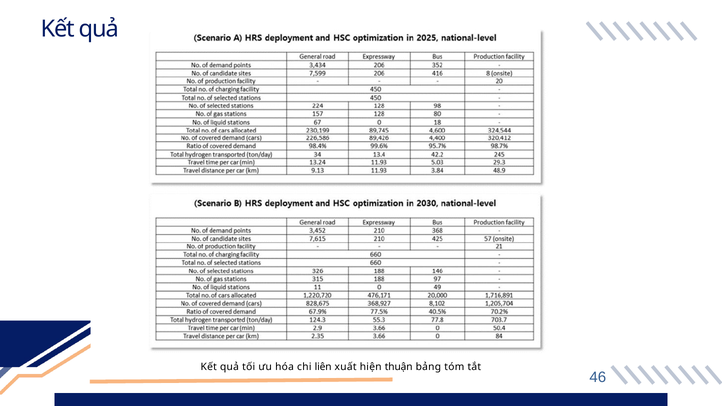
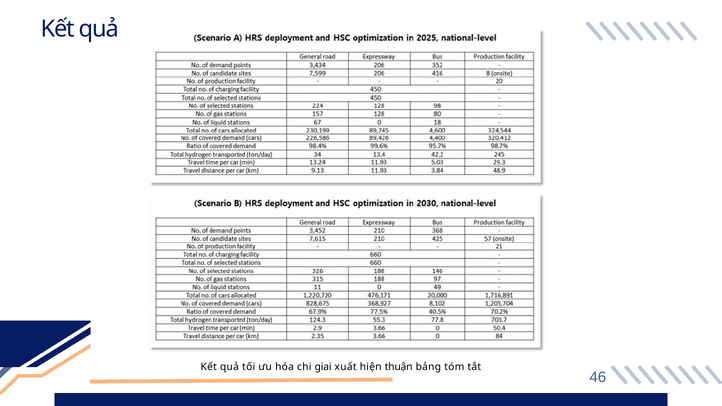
liên: liên -> giai
